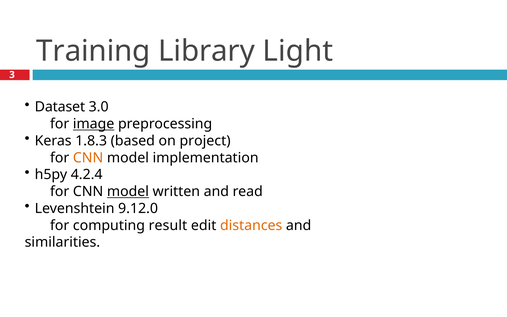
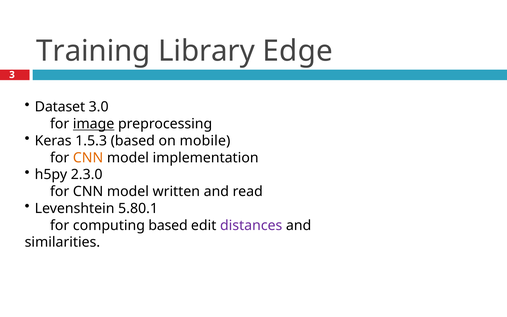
Light: Light -> Edge
1.8.3: 1.8.3 -> 1.5.3
project: project -> mobile
4.2.4: 4.2.4 -> 2.3.0
model at (128, 192) underline: present -> none
9.12.0: 9.12.0 -> 5.80.1
computing result: result -> based
distances colour: orange -> purple
